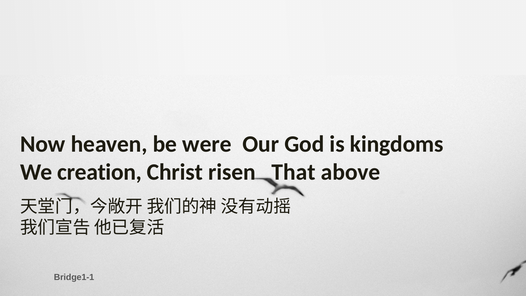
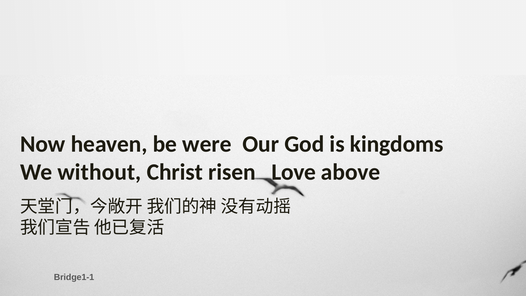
creation: creation -> without
That: That -> Love
